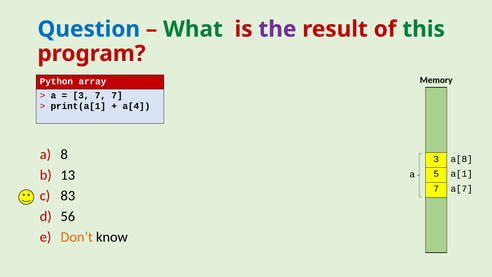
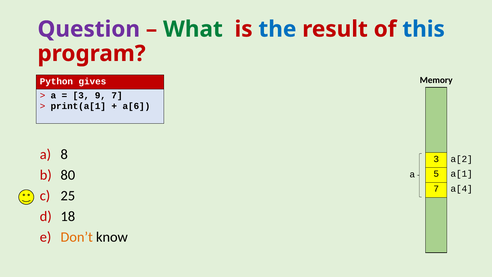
Question colour: blue -> purple
the colour: purple -> blue
this colour: green -> blue
array: array -> gives
3 7: 7 -> 9
a[4: a[4 -> a[6
a[8: a[8 -> a[2
13: 13 -> 80
a[7: a[7 -> a[4
83: 83 -> 25
56: 56 -> 18
